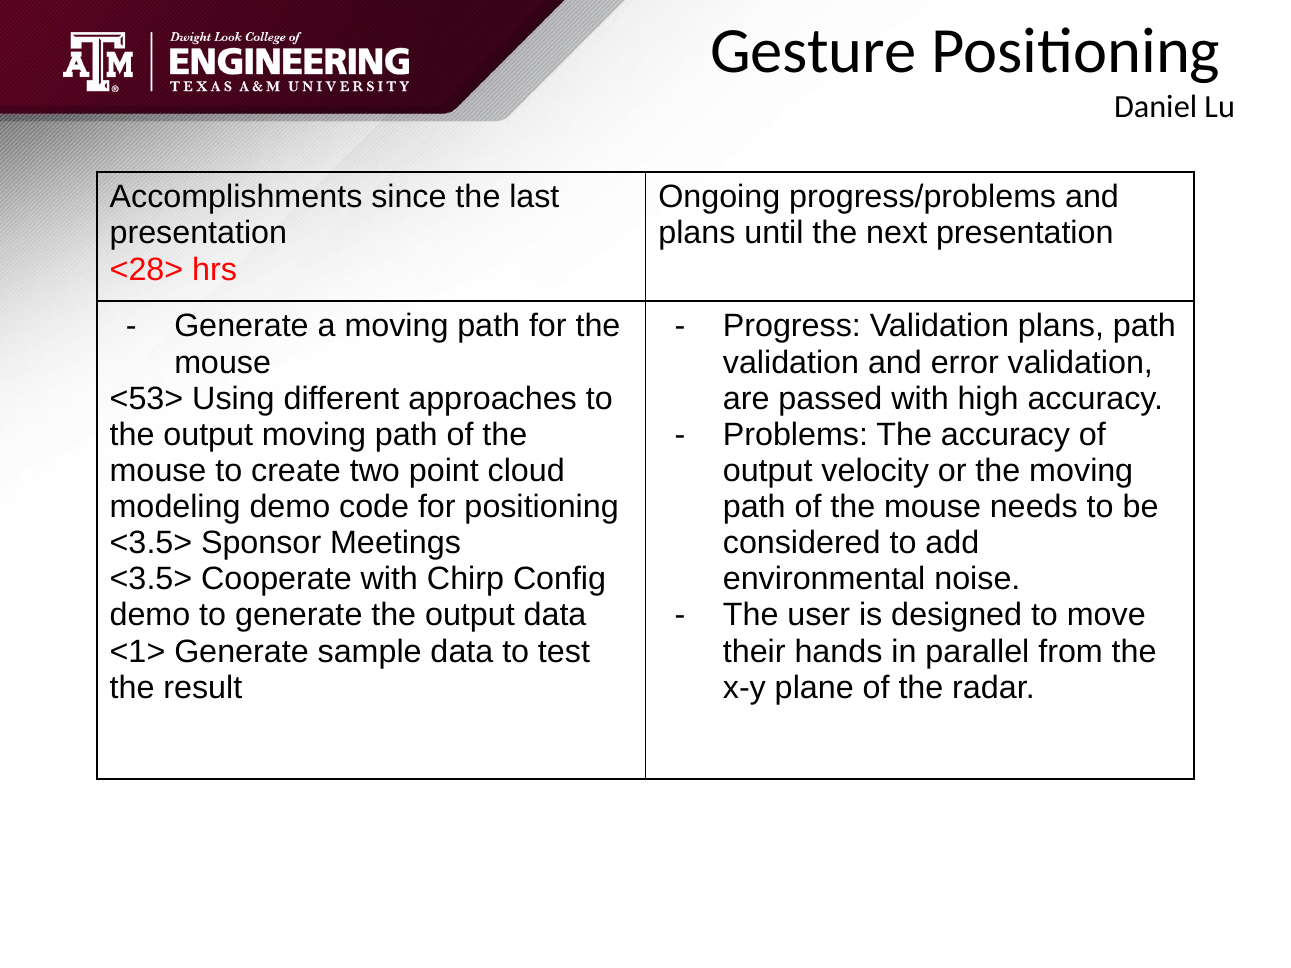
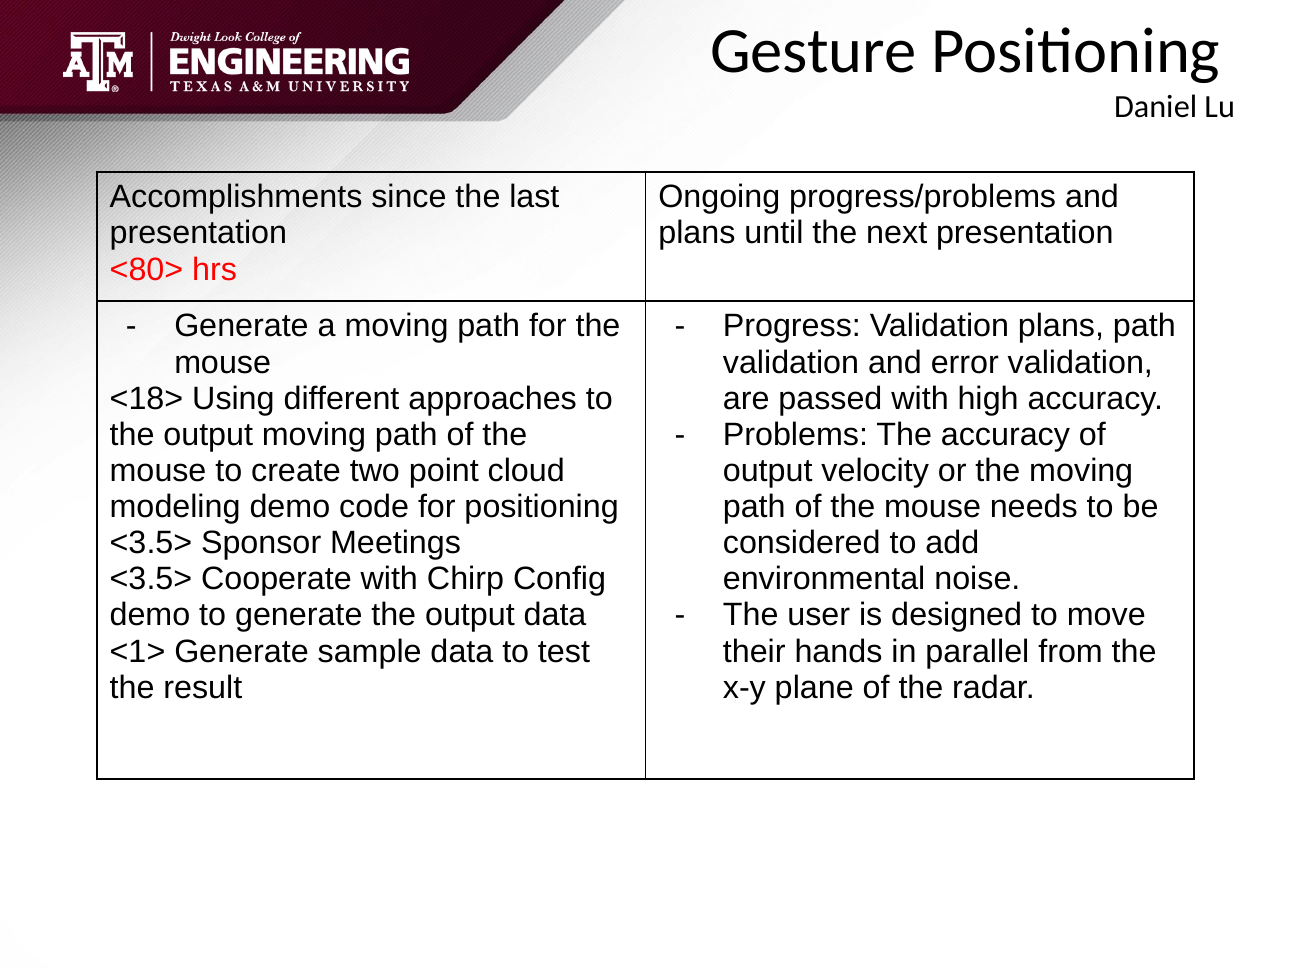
<28>: <28> -> <80>
<53>: <53> -> <18>
